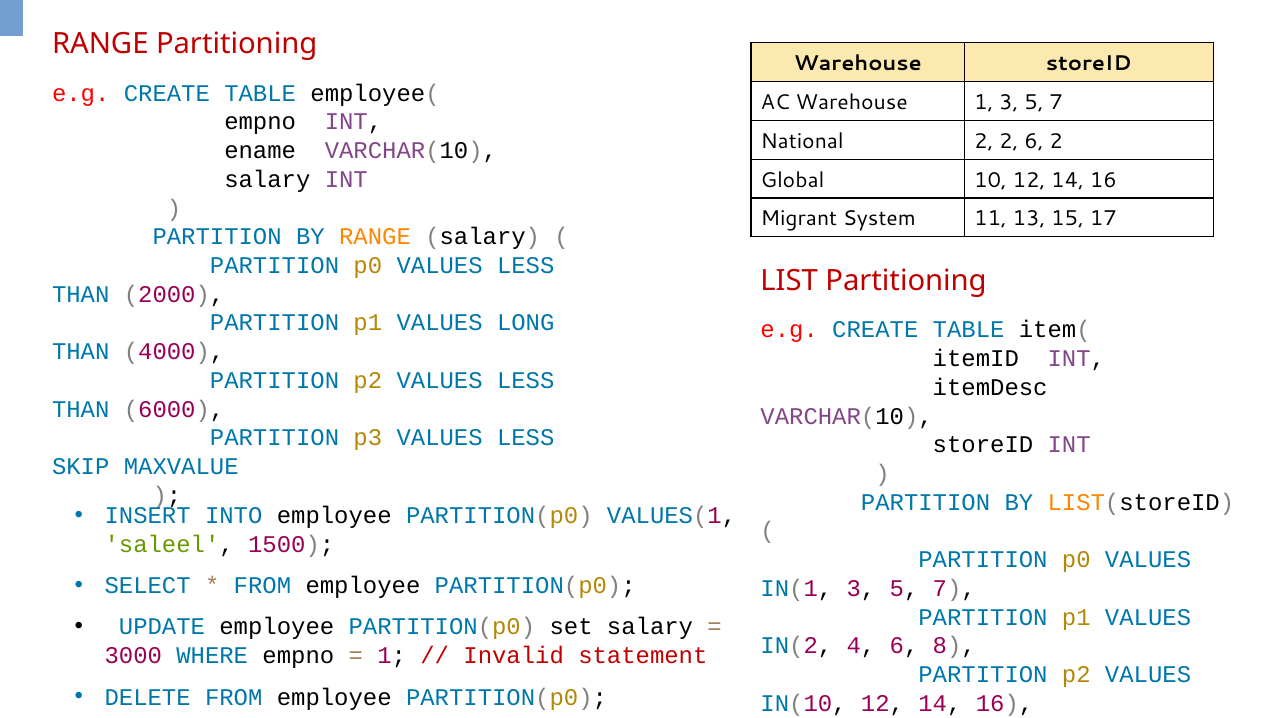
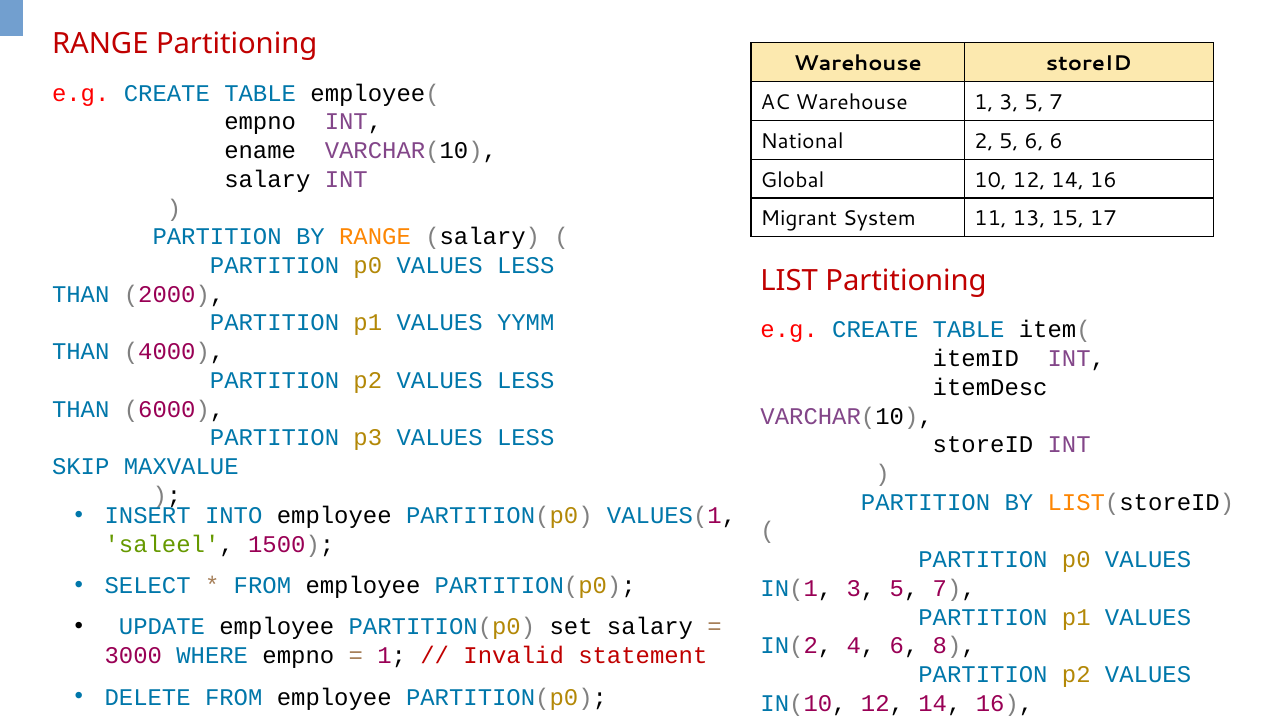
2 2: 2 -> 5
6 2: 2 -> 6
LONG: LONG -> YYMM
